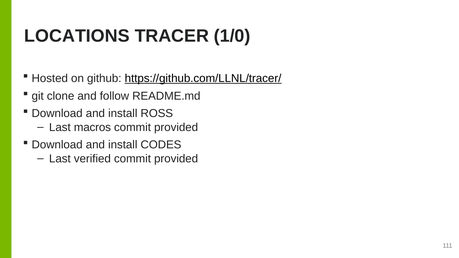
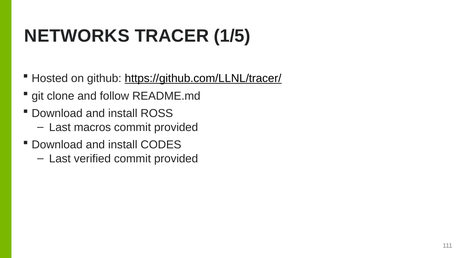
LOCATIONS: LOCATIONS -> NETWORKS
1/0: 1/0 -> 1/5
